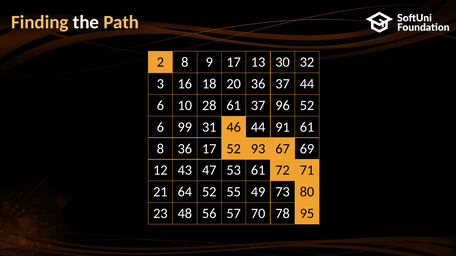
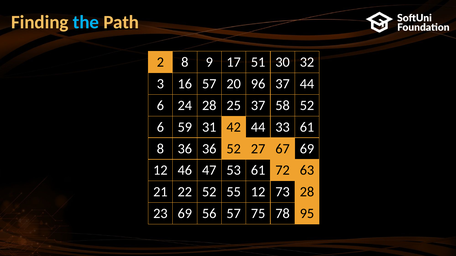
the colour: white -> light blue
13: 13 -> 51
16 18: 18 -> 57
20 36: 36 -> 96
10: 10 -> 24
28 61: 61 -> 25
96: 96 -> 58
99: 99 -> 59
46: 46 -> 42
91: 91 -> 33
36 17: 17 -> 36
93: 93 -> 27
43: 43 -> 46
71: 71 -> 63
64: 64 -> 22
55 49: 49 -> 12
73 80: 80 -> 28
23 48: 48 -> 69
70: 70 -> 75
